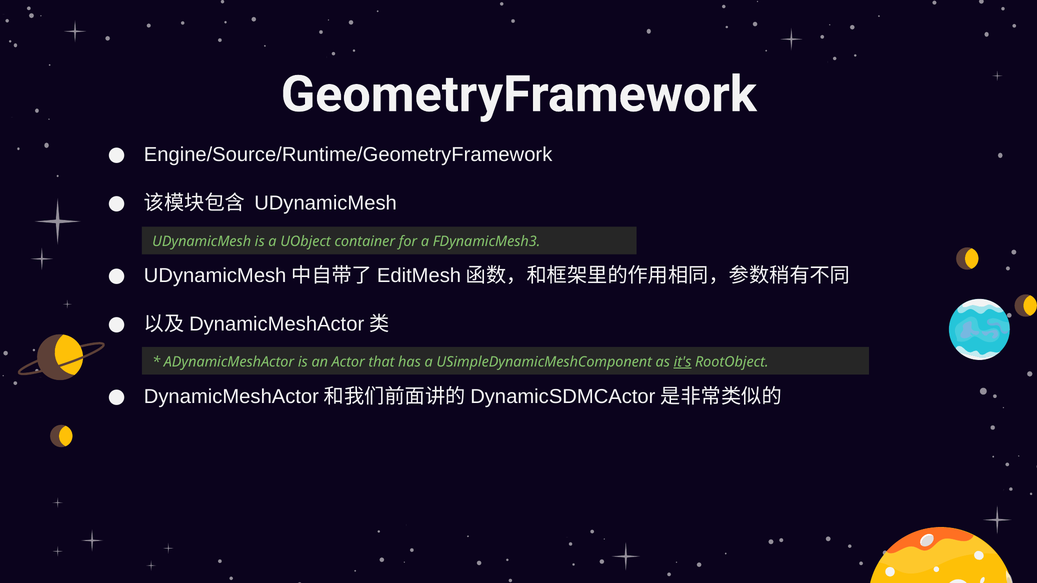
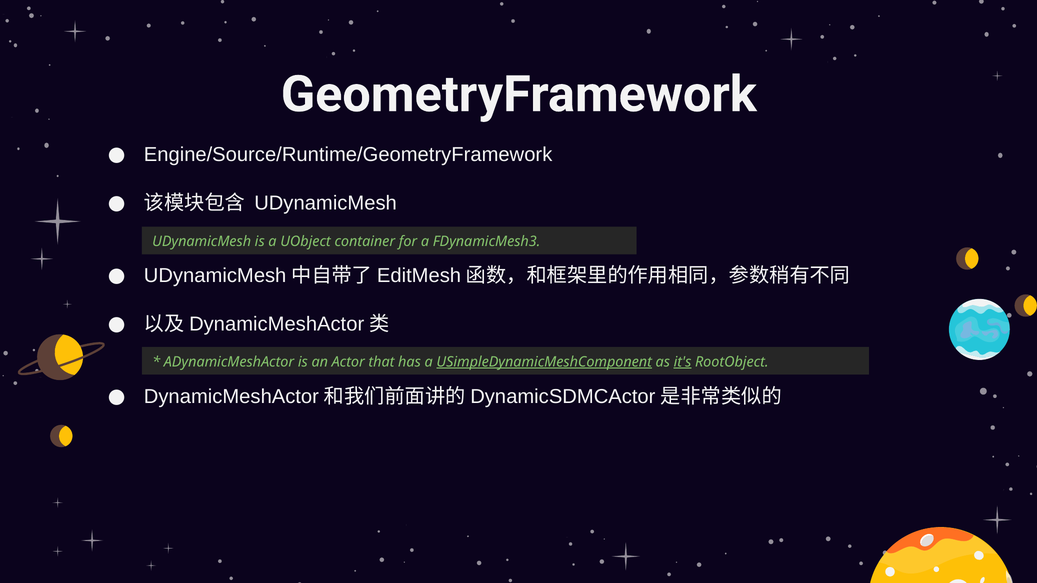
USimpleDynamicMeshComponent underline: none -> present
